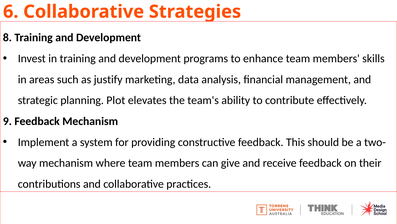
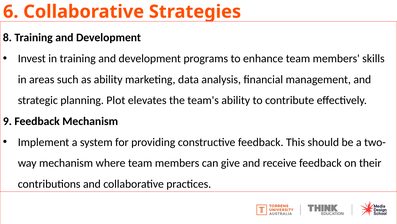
as justify: justify -> ability
